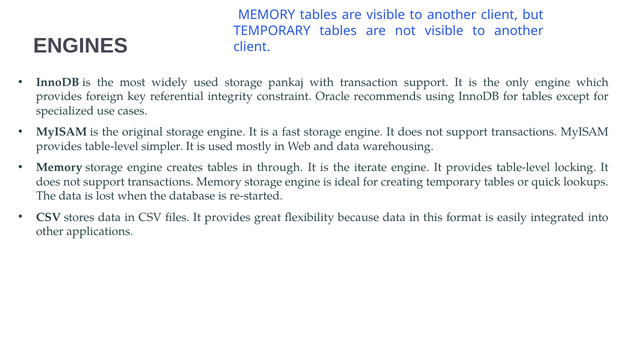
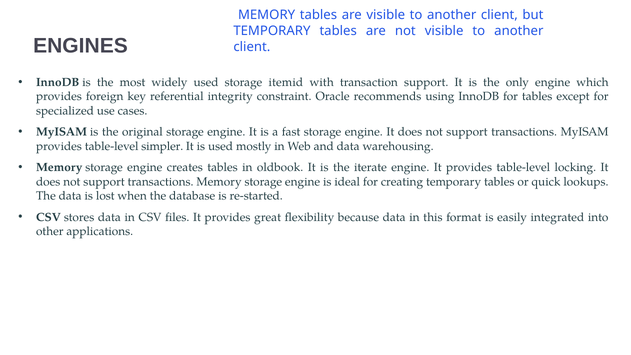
pankaj: pankaj -> itemid
through: through -> oldbook
